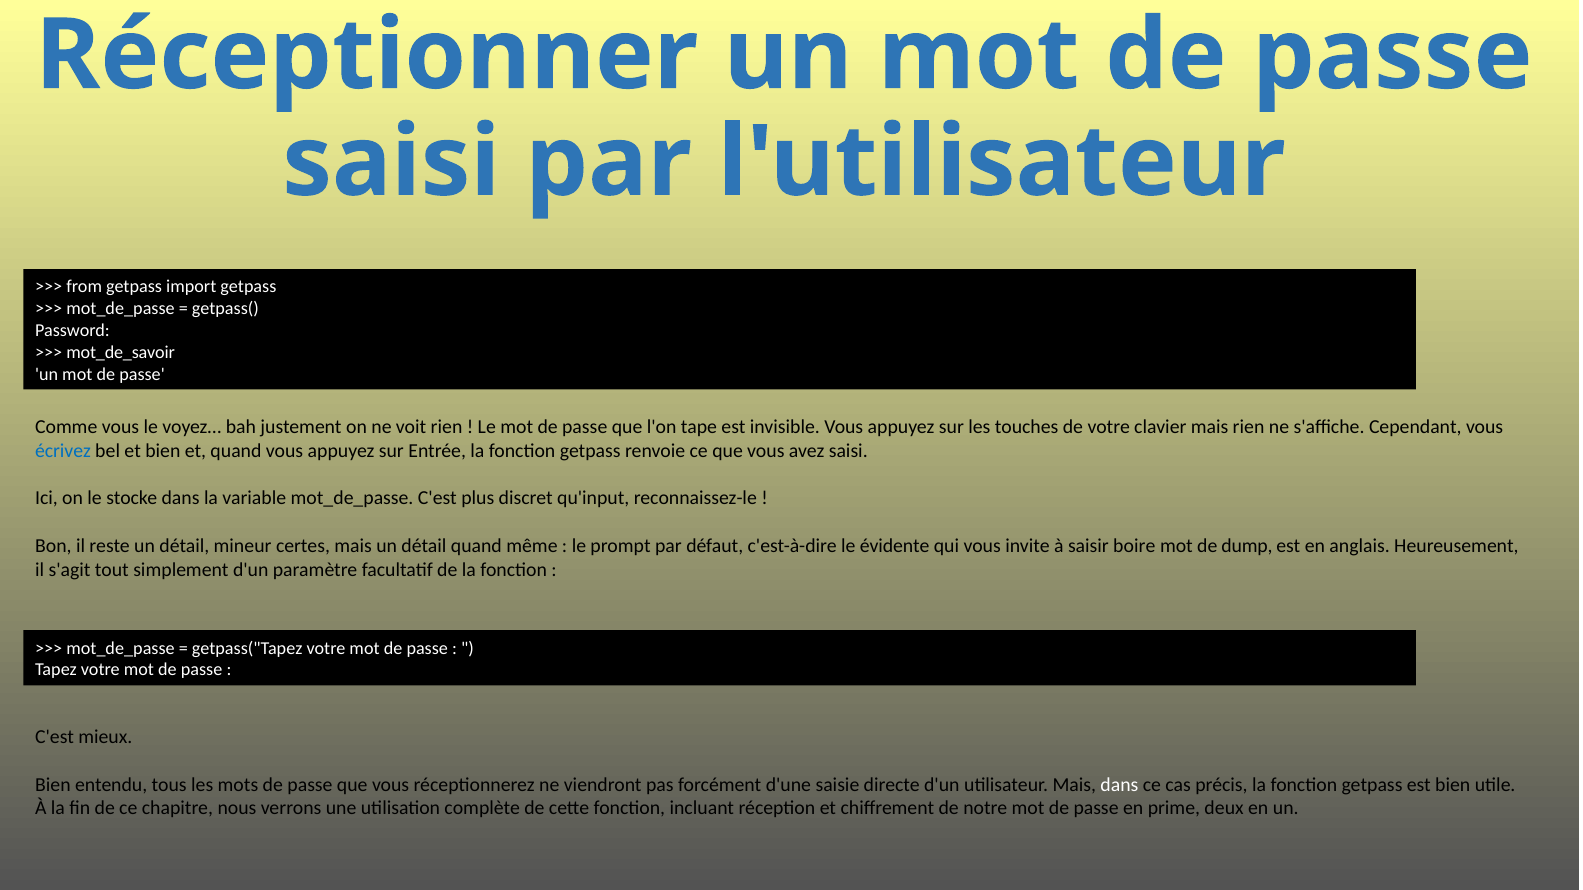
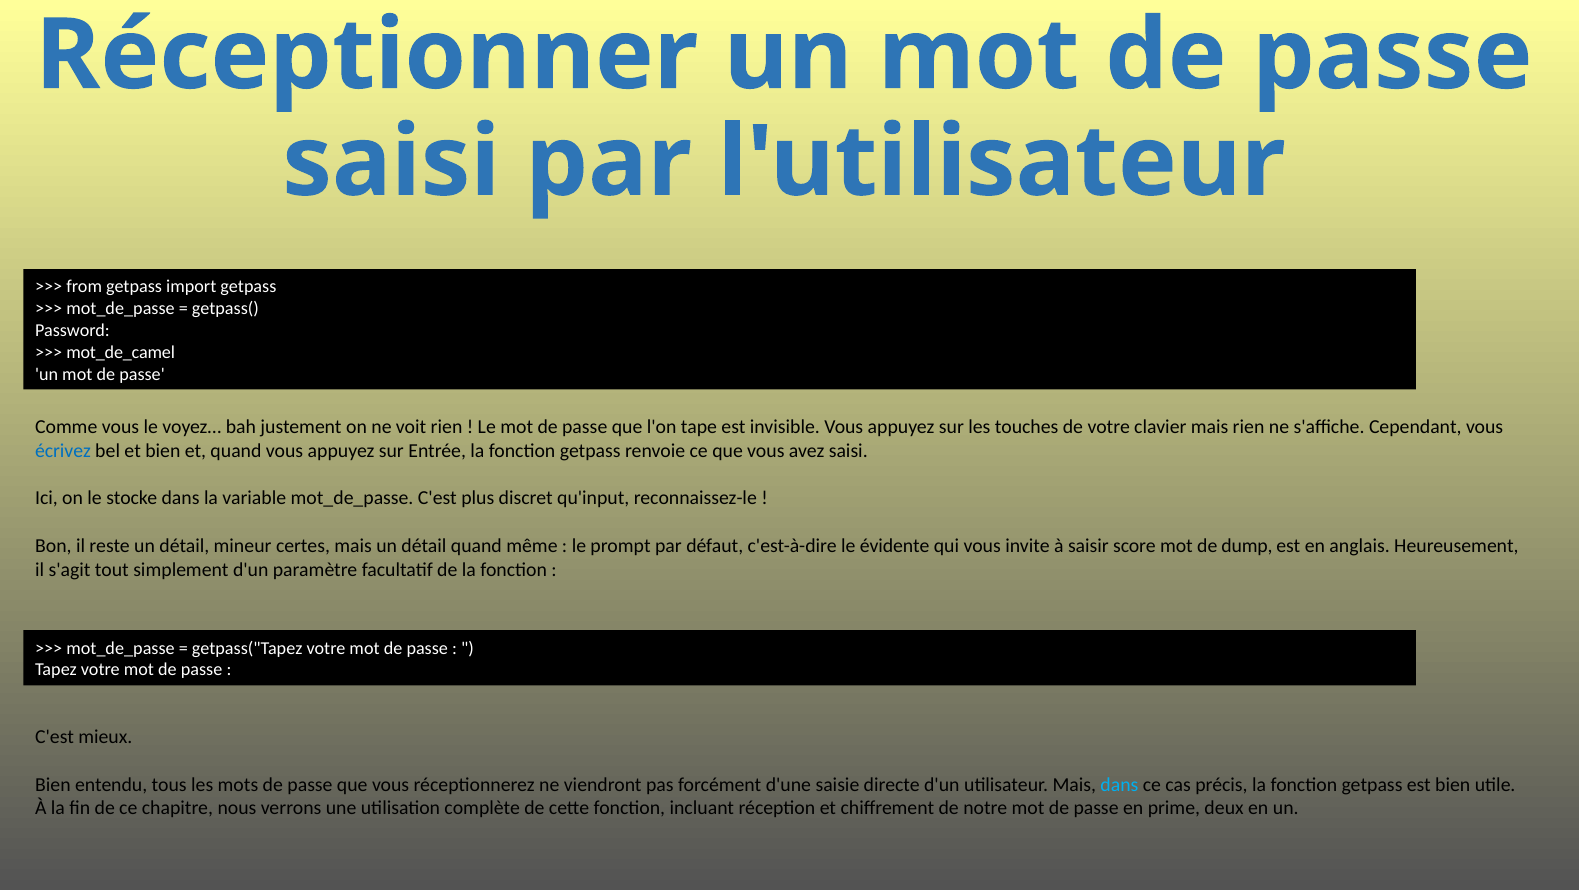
mot_de_savoir: mot_de_savoir -> mot_de_camel
boire: boire -> score
dans at (1119, 785) colour: white -> light blue
